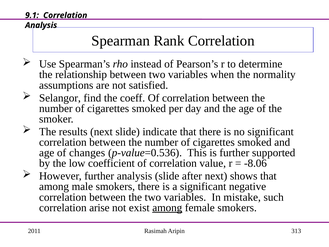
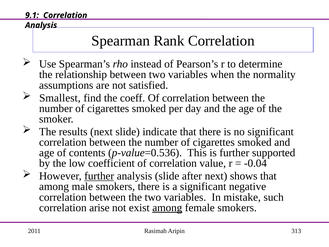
Selangor: Selangor -> Smallest
changes: changes -> contents
-8.06: -8.06 -> -0.04
further at (99, 176) underline: none -> present
